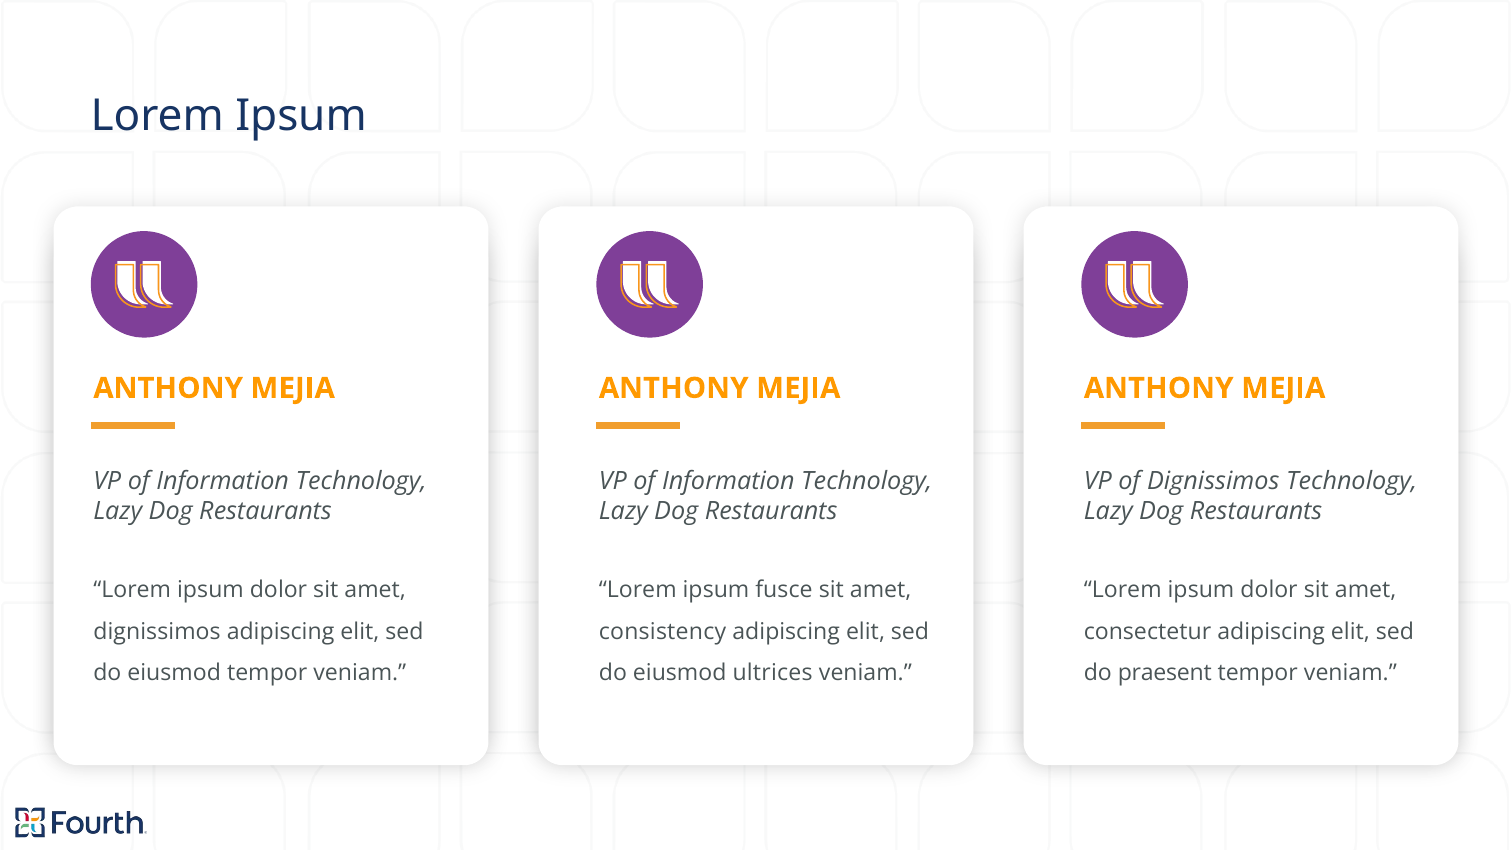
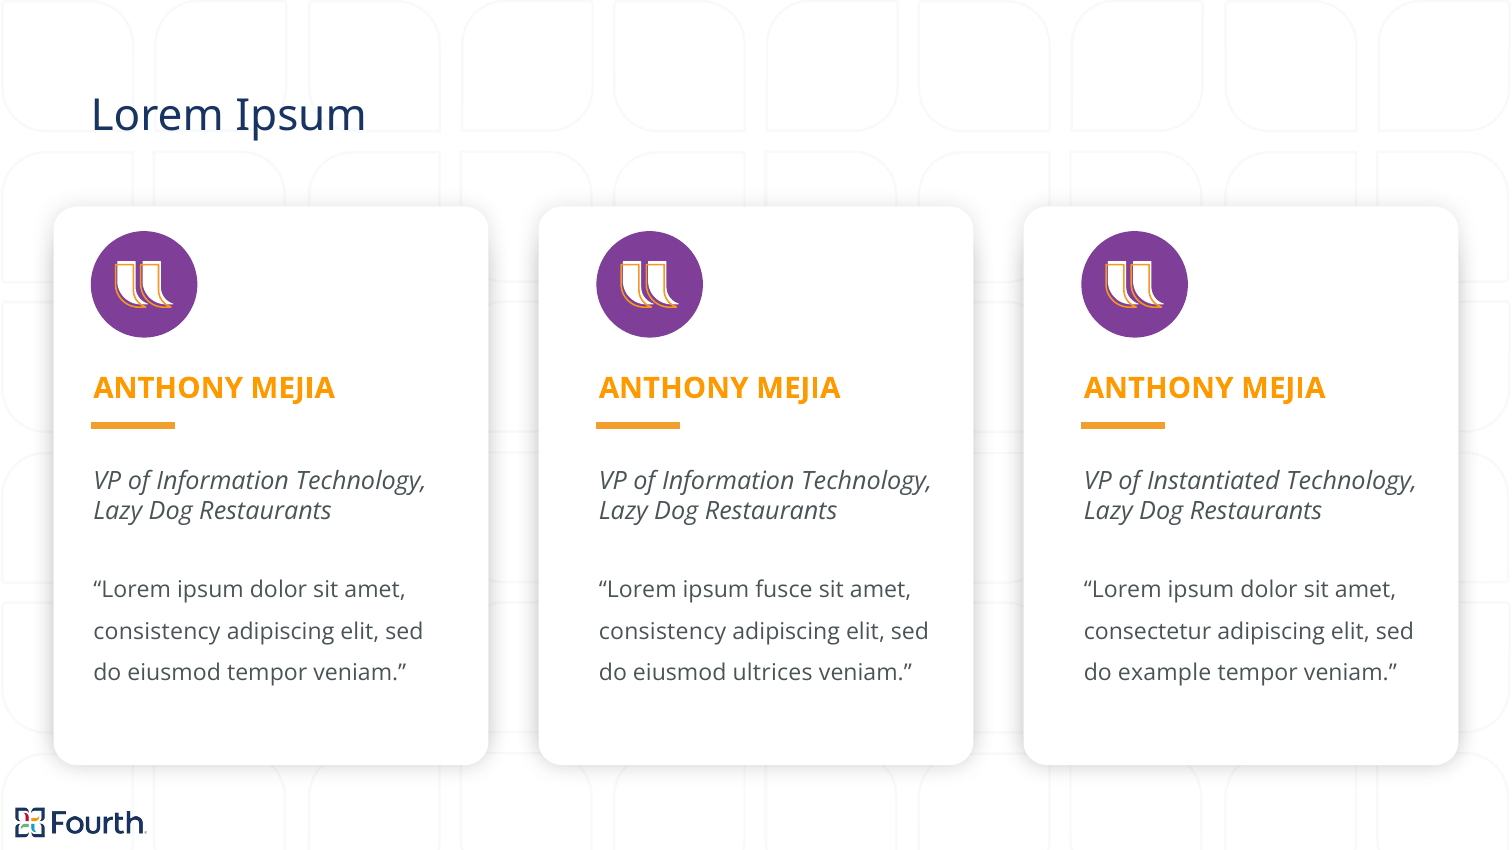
of Dignissimos: Dignissimos -> Instantiated
dignissimos at (157, 632): dignissimos -> consistency
praesent: praesent -> example
